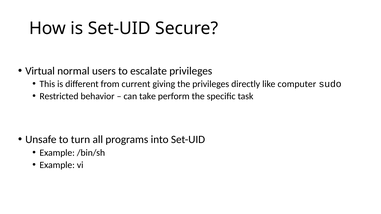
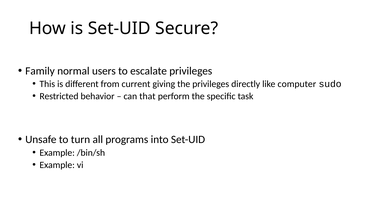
Virtual: Virtual -> Family
take: take -> that
